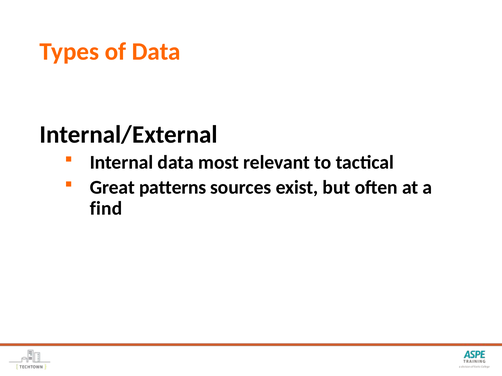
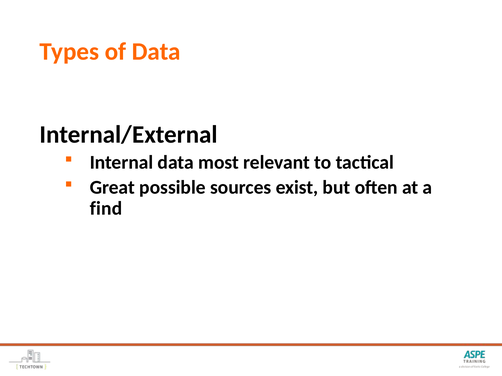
patterns: patterns -> possible
